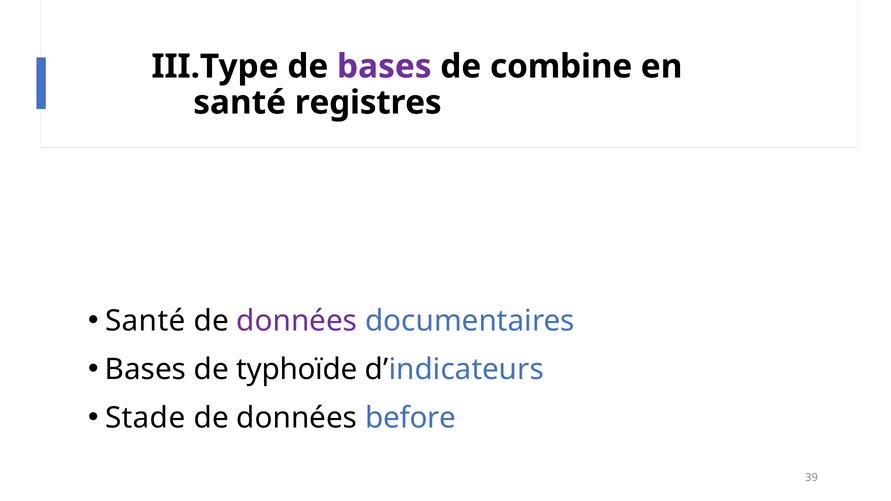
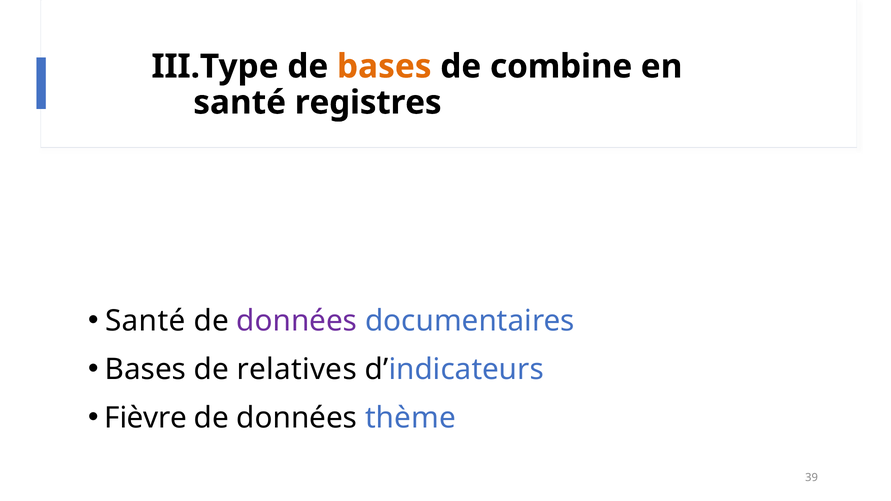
bases at (384, 67) colour: purple -> orange
typhoïde: typhoïde -> relatives
Stade: Stade -> Fièvre
before: before -> thème
